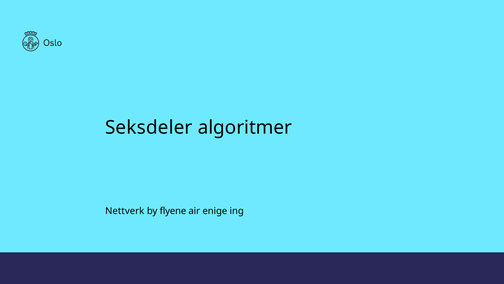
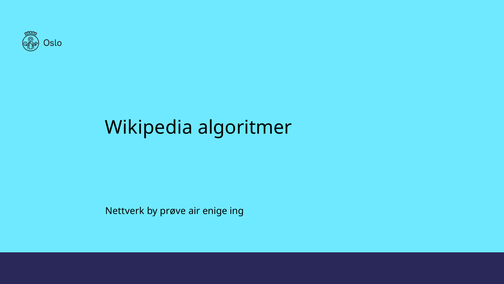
Seksdeler: Seksdeler -> Wikipedia
flyene: flyene -> prøve
